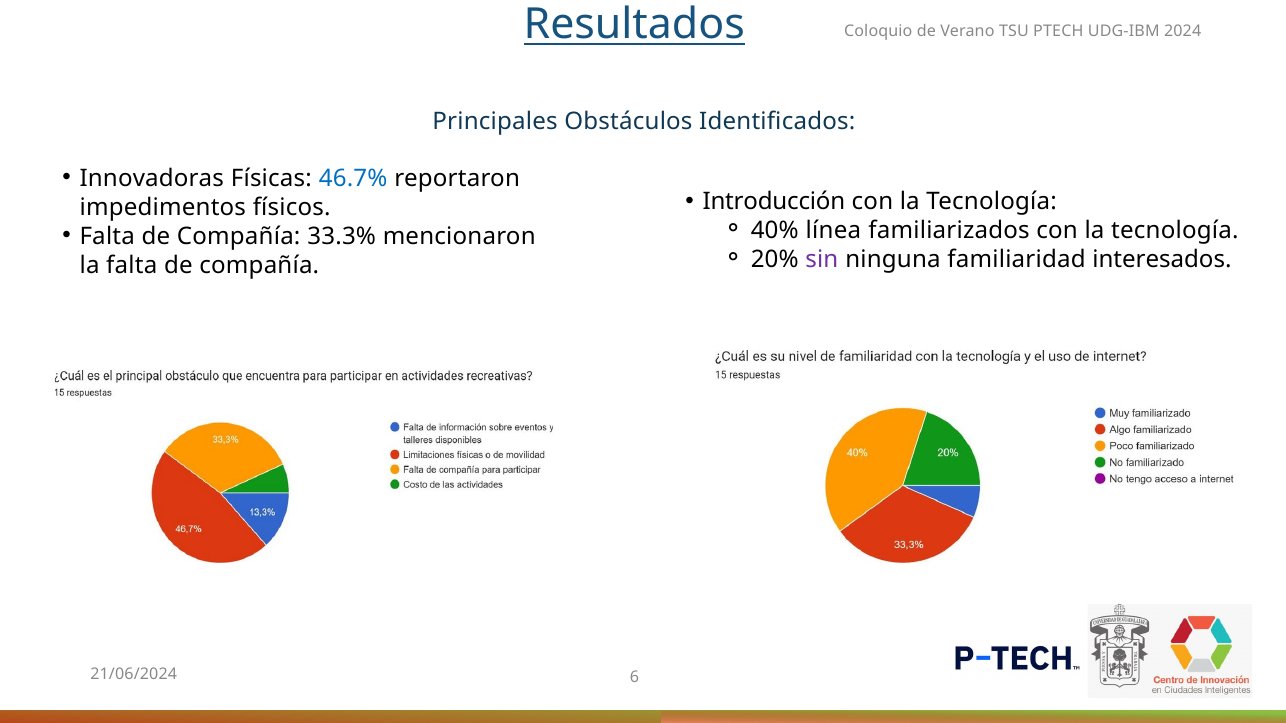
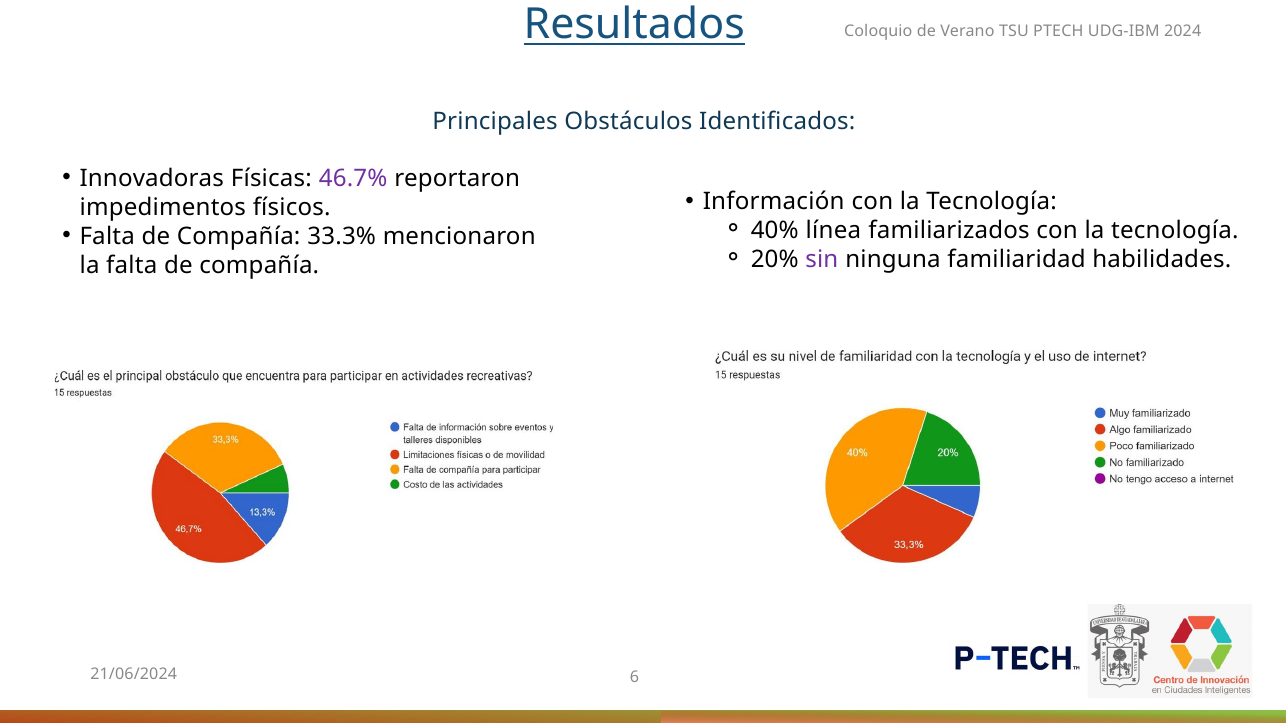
46.7% colour: blue -> purple
Introducción: Introducción -> Información
interesados: interesados -> habilidades
